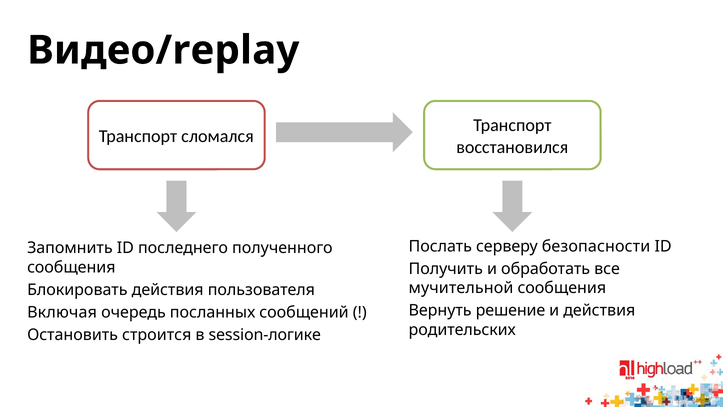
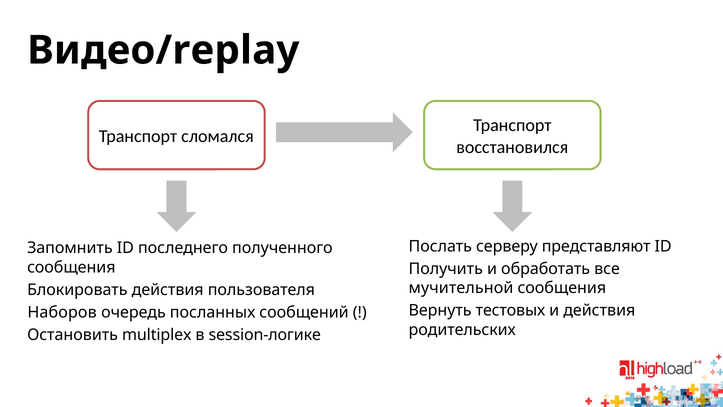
безопасности: безопасности -> представляют
решение: решение -> тестовых
Включая: Включая -> Наборов
строится: строится -> multiplex
